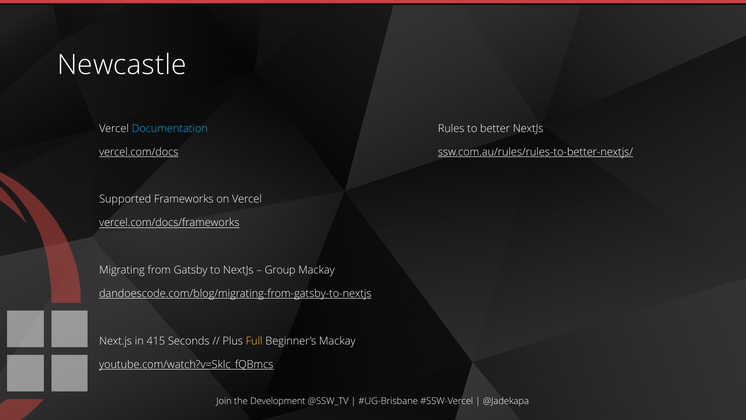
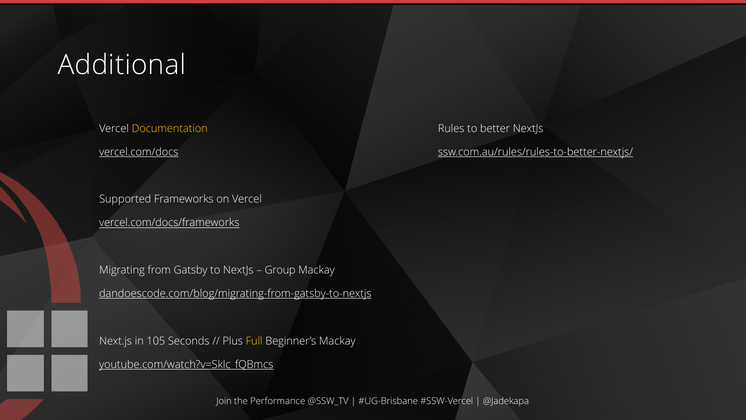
Newcastle: Newcastle -> Additional
Documentation colour: light blue -> yellow
415: 415 -> 105
Development: Development -> Performance
